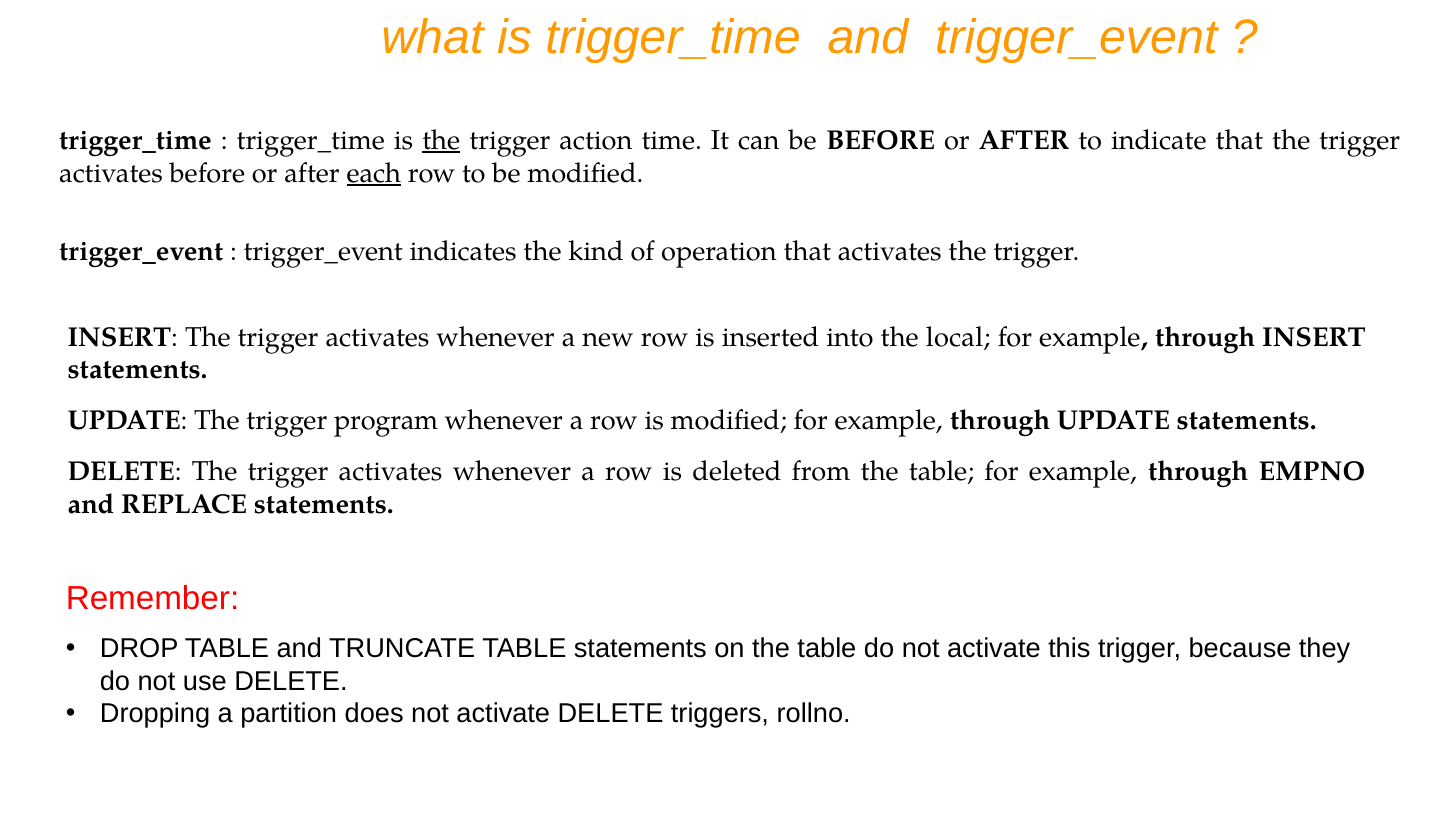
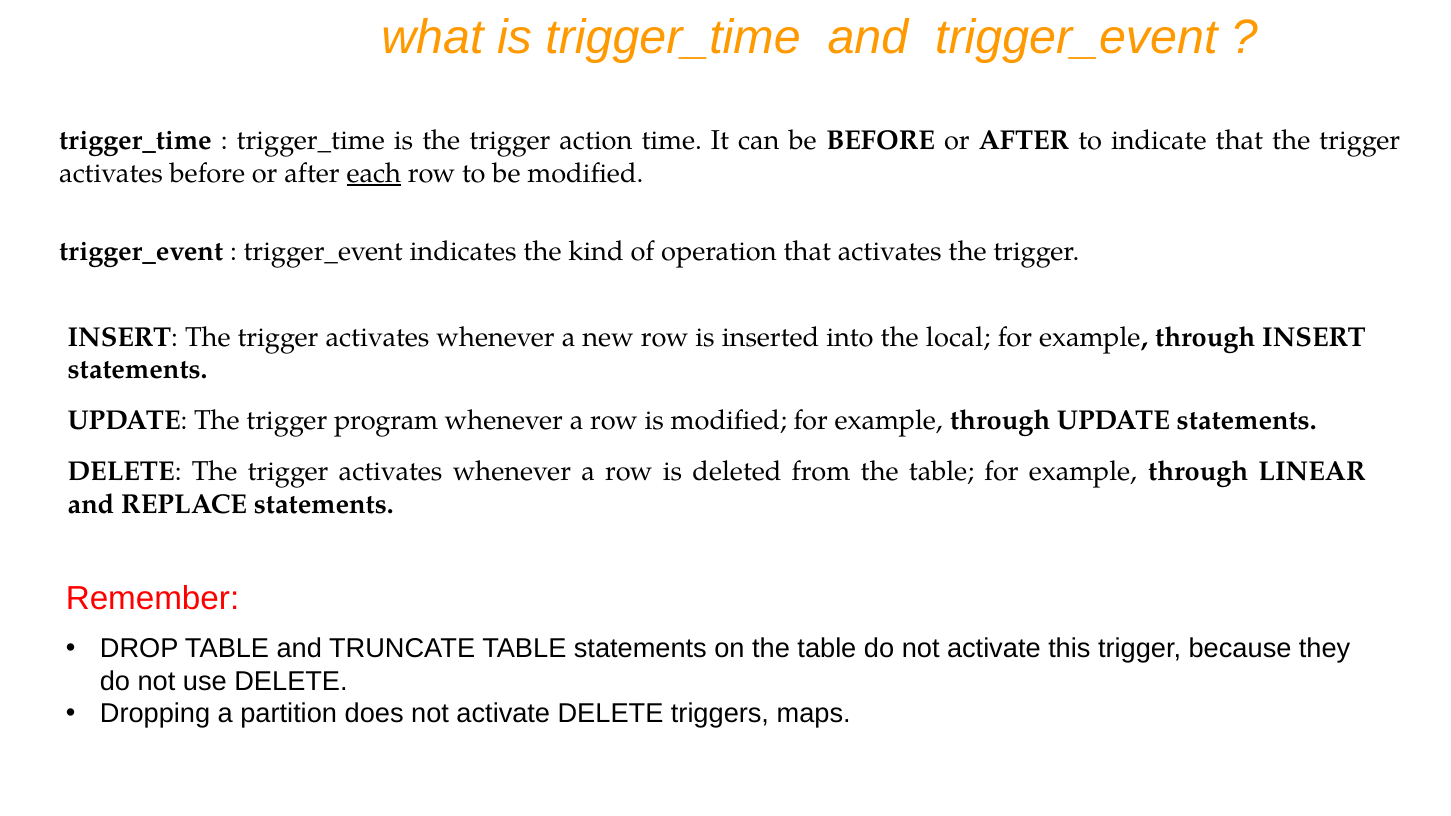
the at (441, 140) underline: present -> none
EMPNO: EMPNO -> LINEAR
rollno: rollno -> maps
